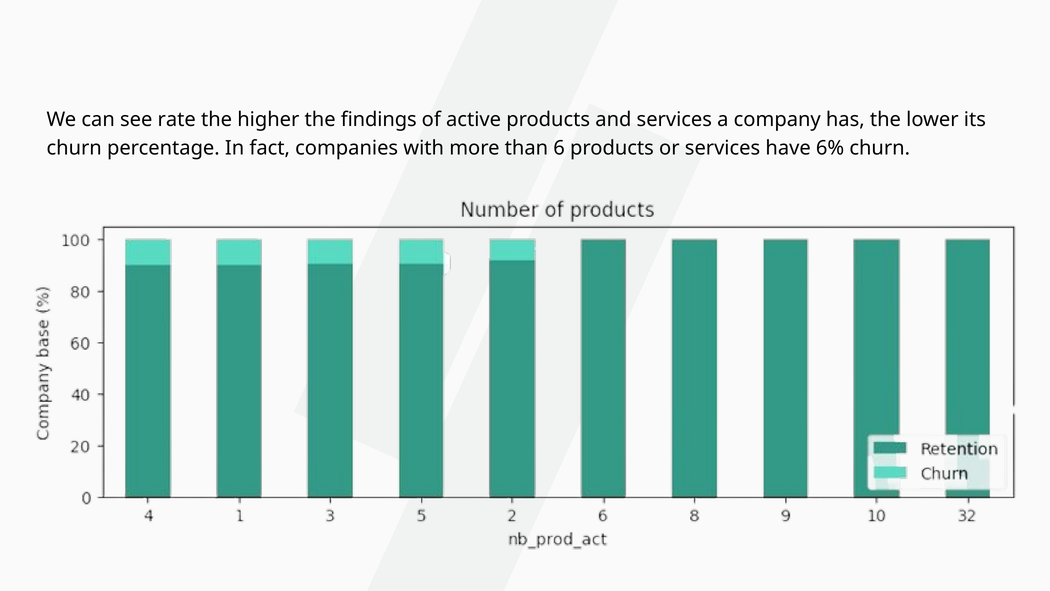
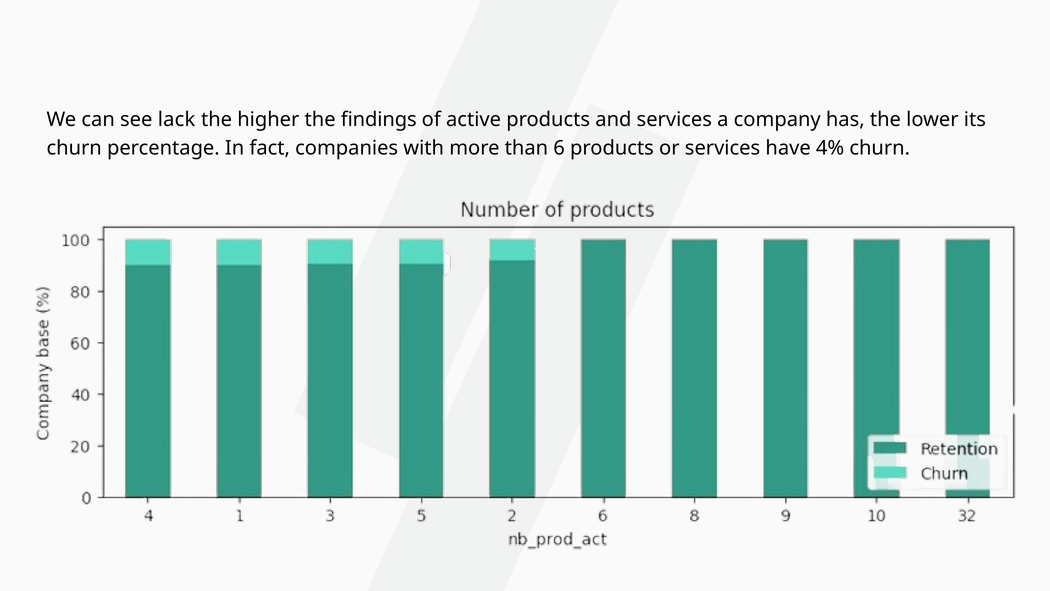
rate: rate -> lack
6%: 6% -> 4%
